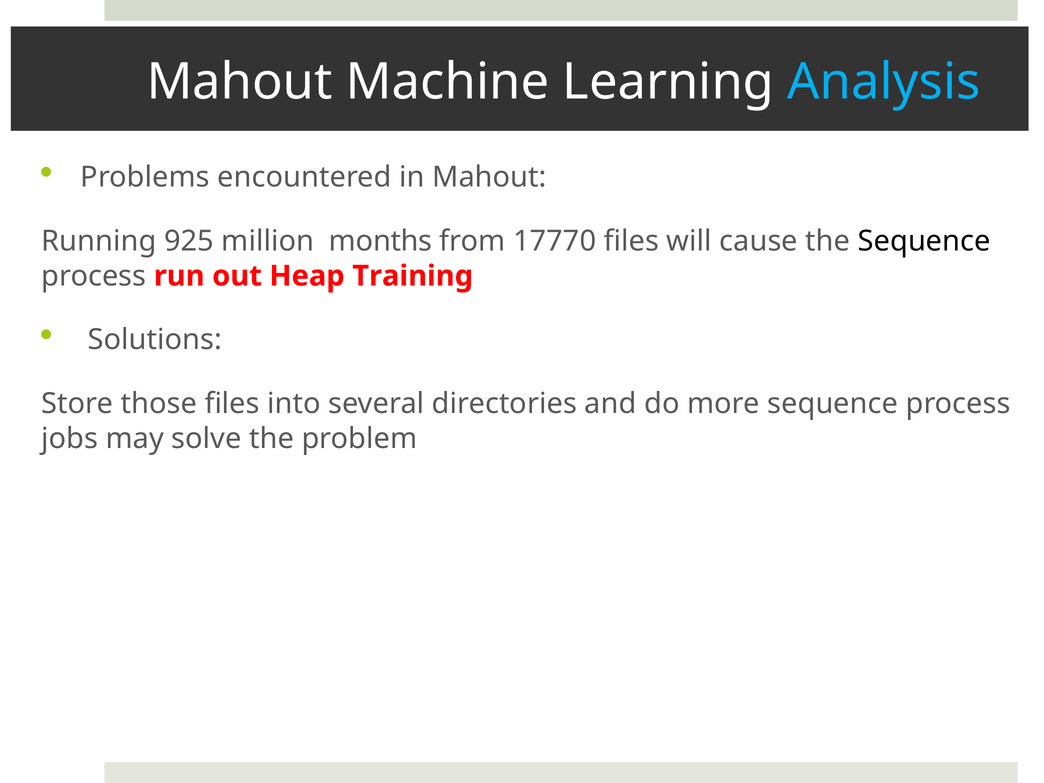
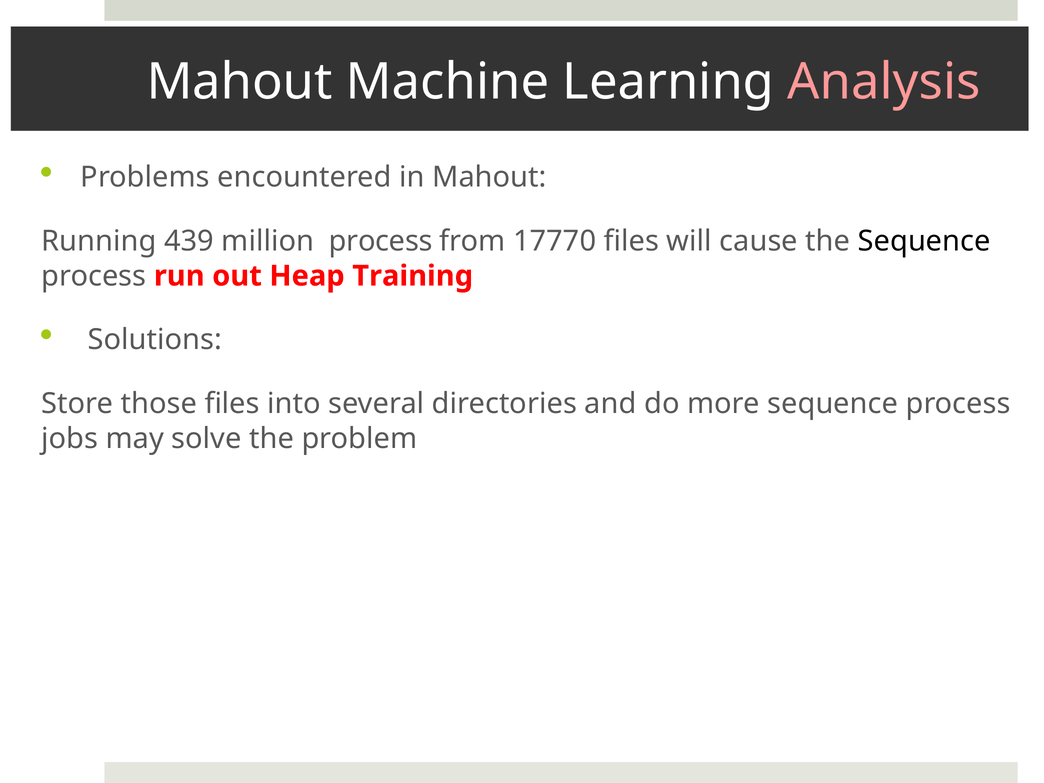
Analysis colour: light blue -> pink
925: 925 -> 439
million months: months -> process
